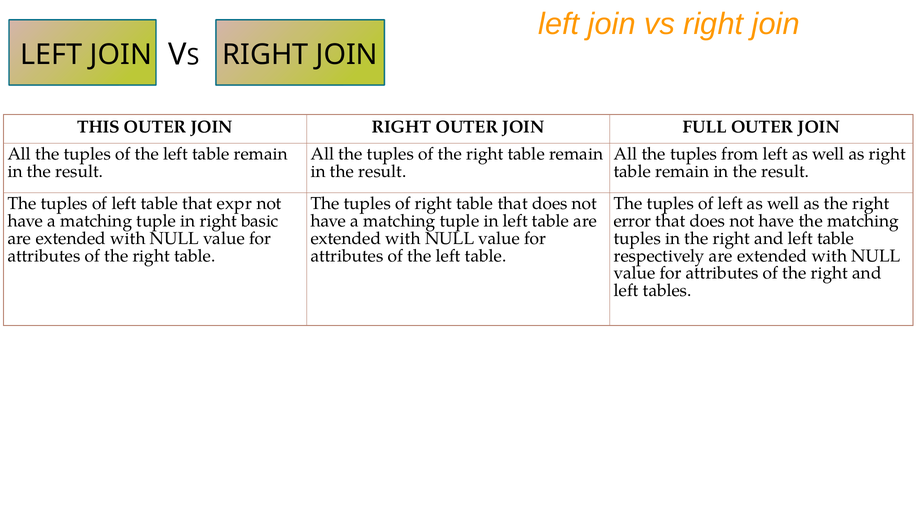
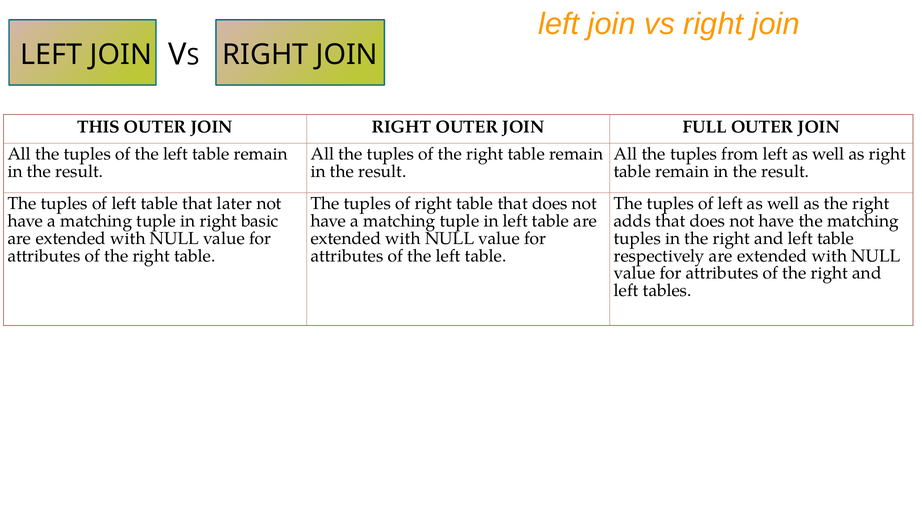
expr: expr -> later
error: error -> adds
